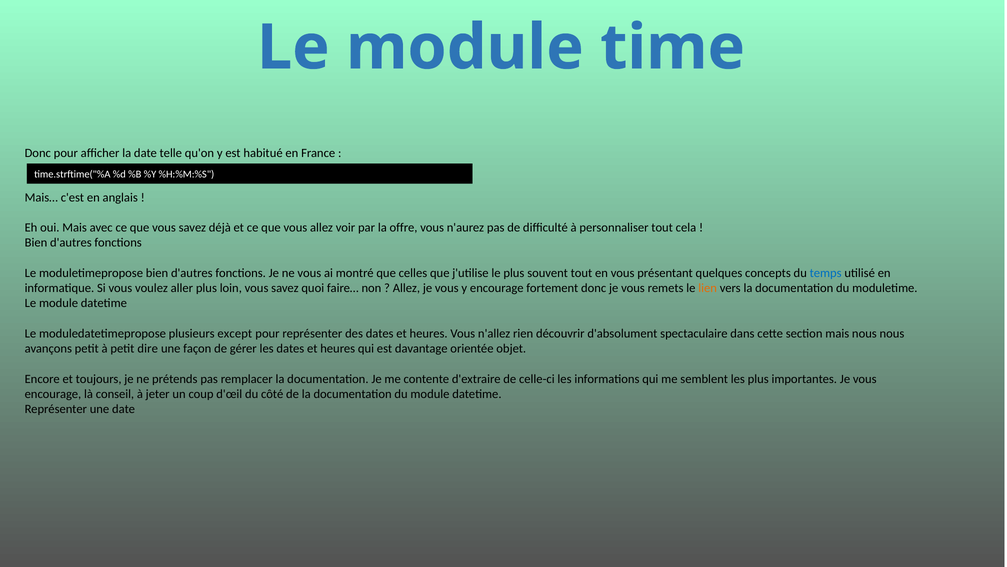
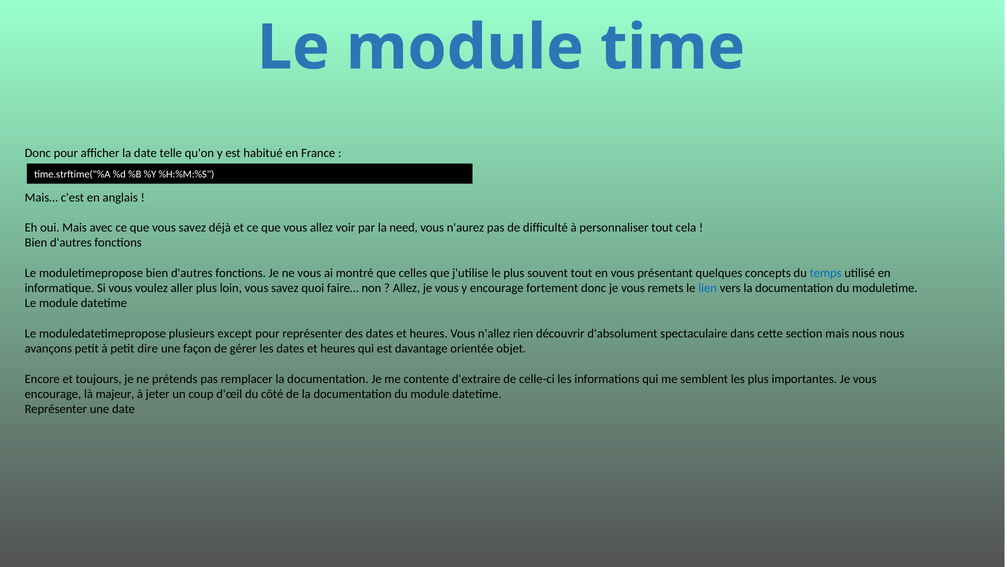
offre: offre -> need
lien colour: orange -> blue
conseil: conseil -> majeur
